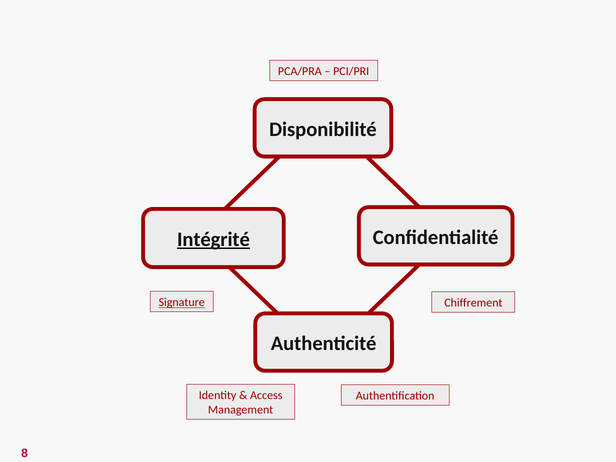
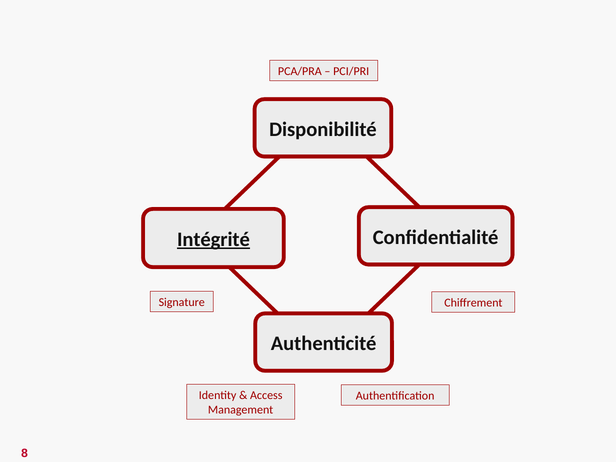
Signature underline: present -> none
